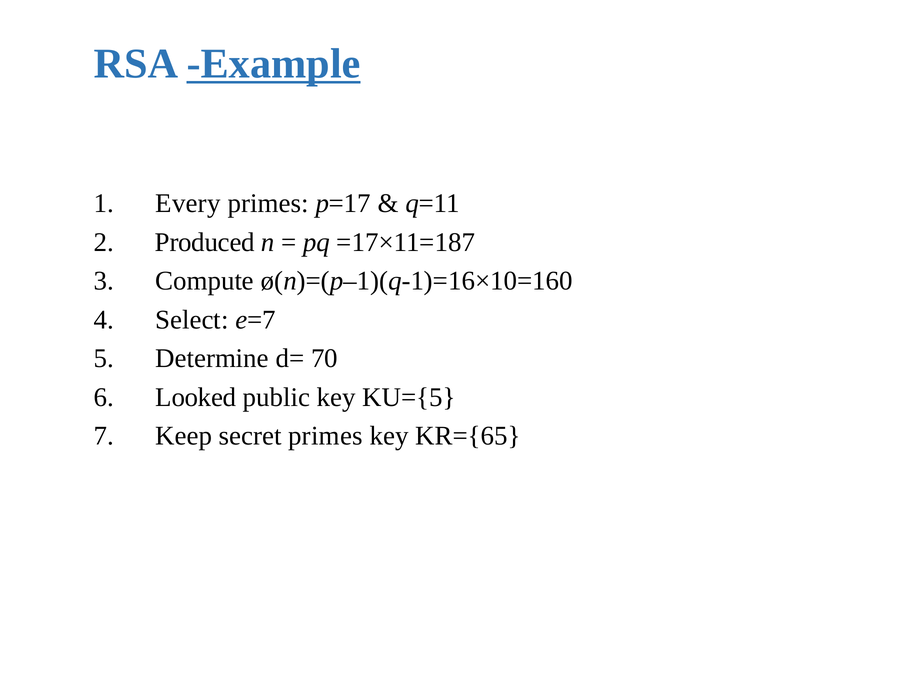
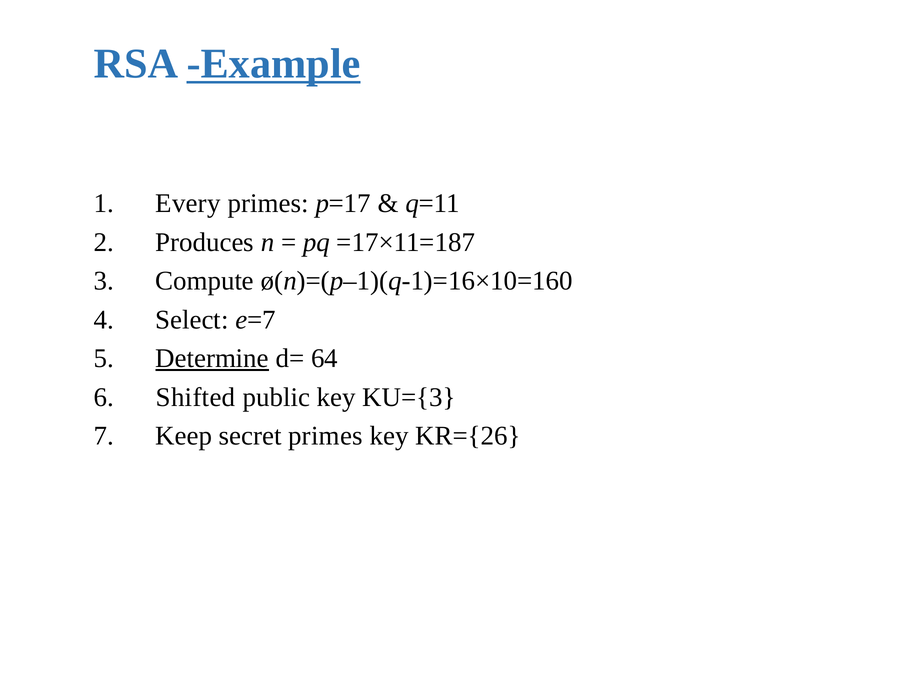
Produced: Produced -> Produces
Determine underline: none -> present
70: 70 -> 64
Looked: Looked -> Shifted
KU={5: KU={5 -> KU={3
KR={65: KR={65 -> KR={26
